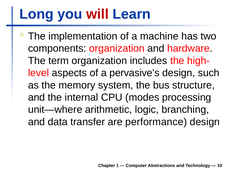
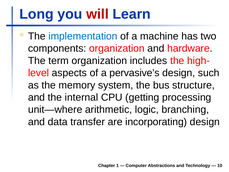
implementation colour: black -> blue
modes: modes -> getting
performance: performance -> incorporating
